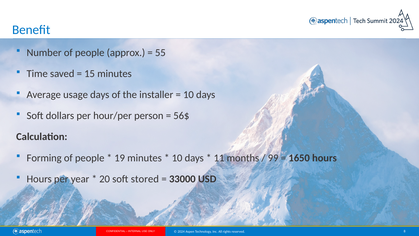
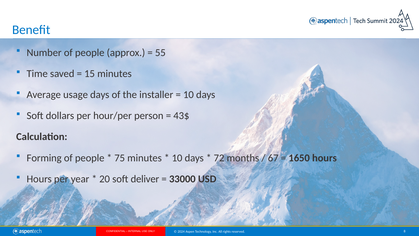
56$: 56$ -> 43$
19: 19 -> 75
11: 11 -> 72
99: 99 -> 67
stored: stored -> deliver
